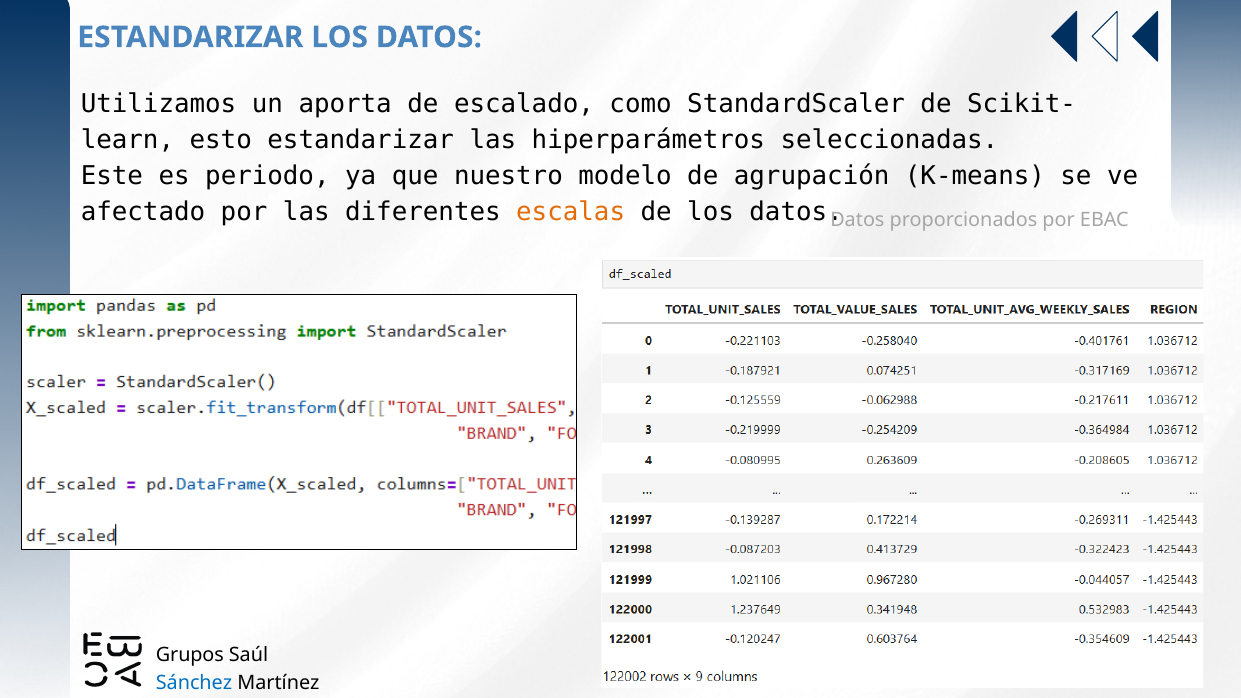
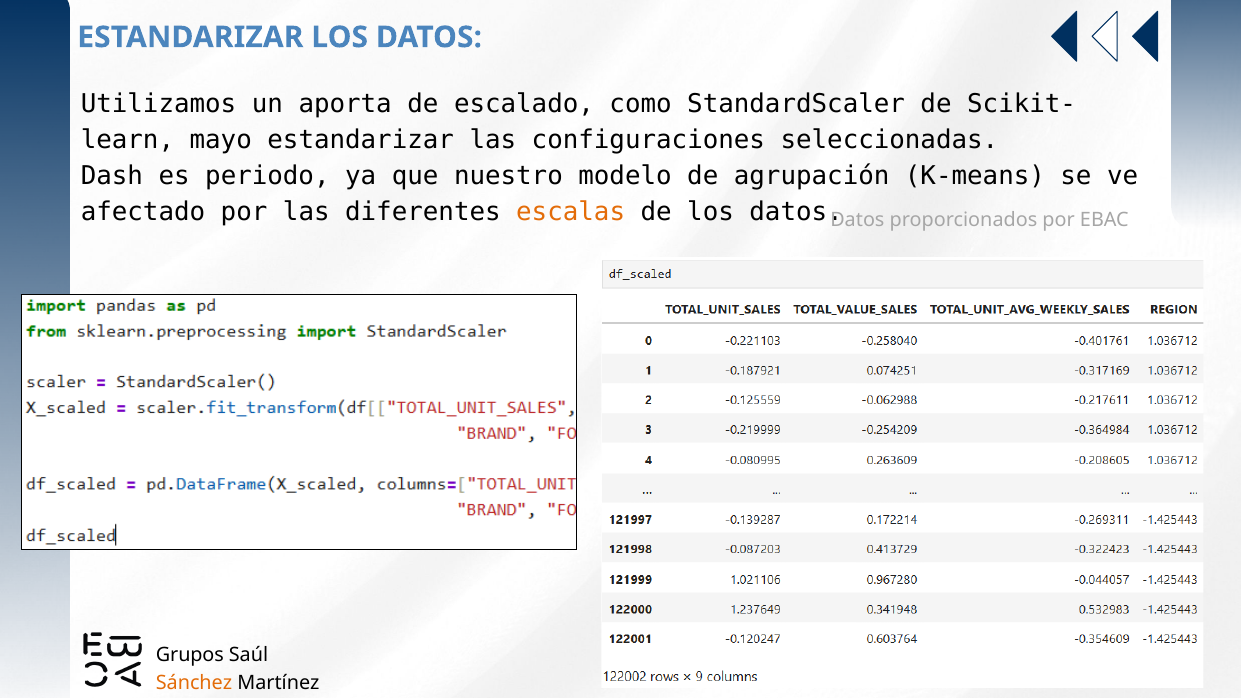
esto: esto -> mayo
hiperparámetros: hiperparámetros -> configuraciones
Este: Este -> Dash
Sánchez colour: blue -> orange
